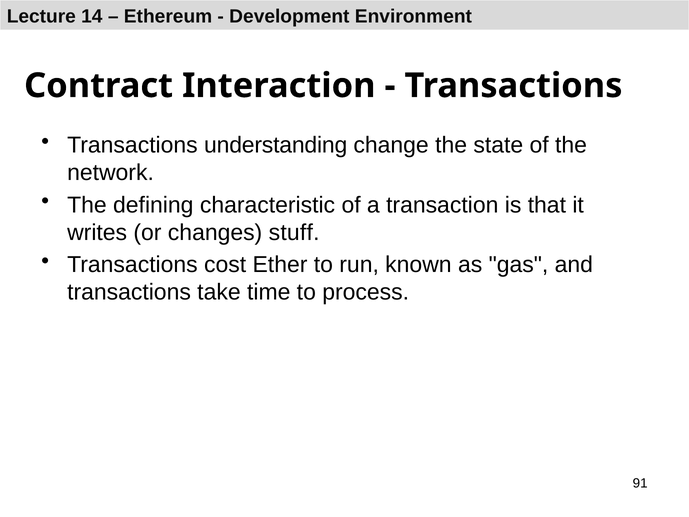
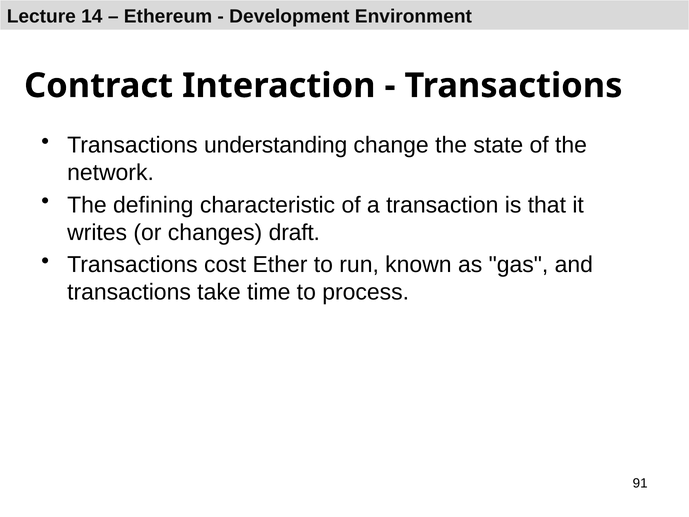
stuff: stuff -> draft
